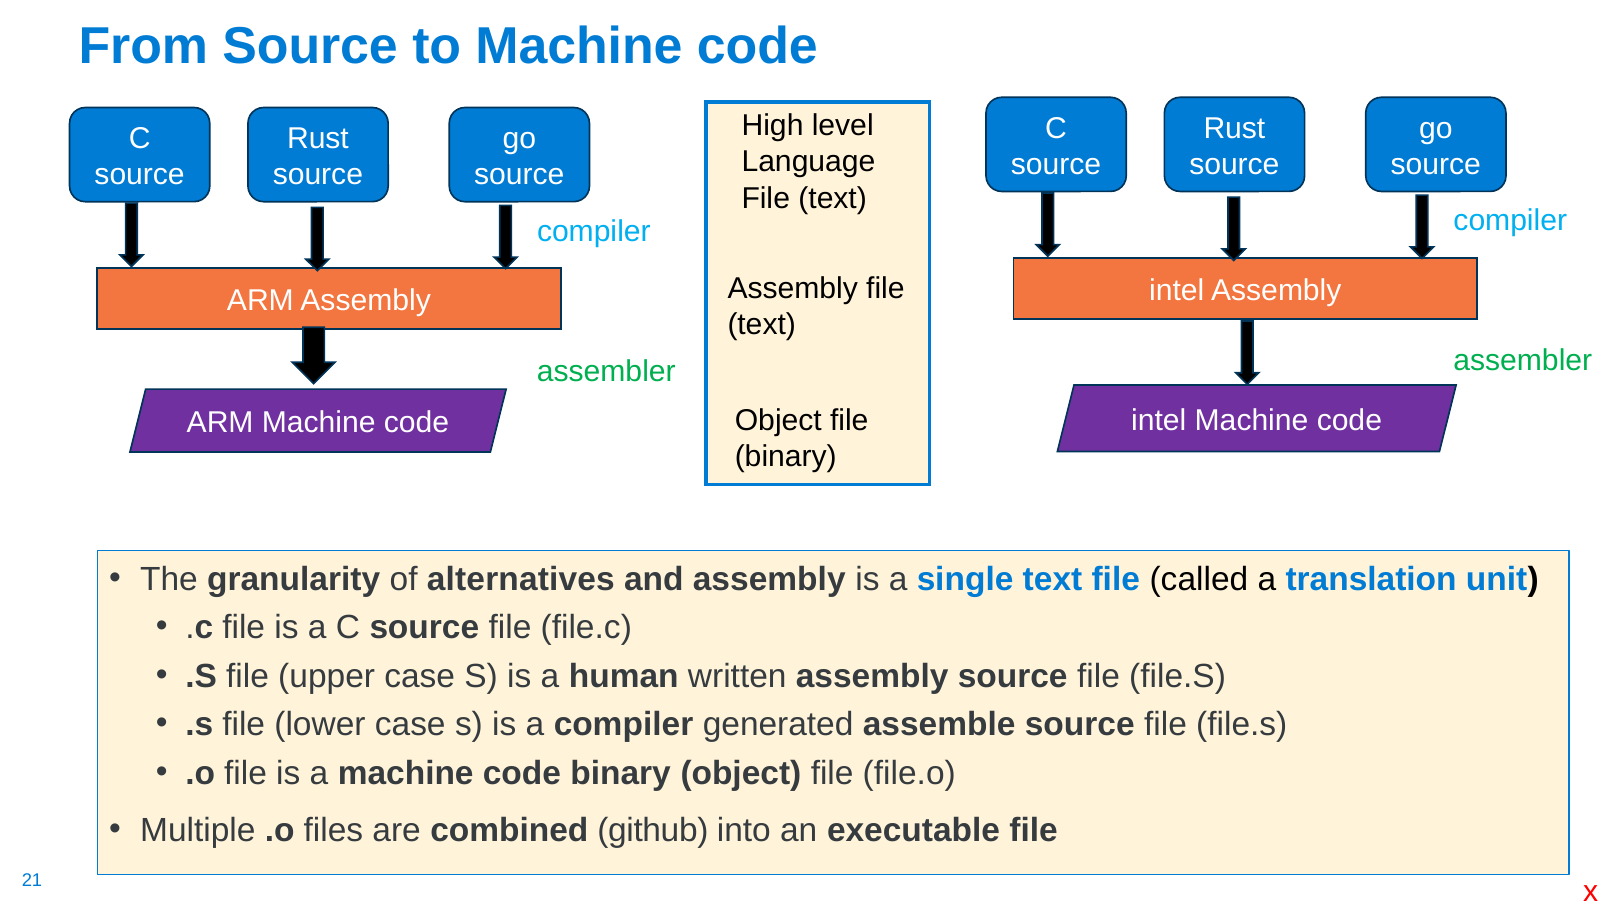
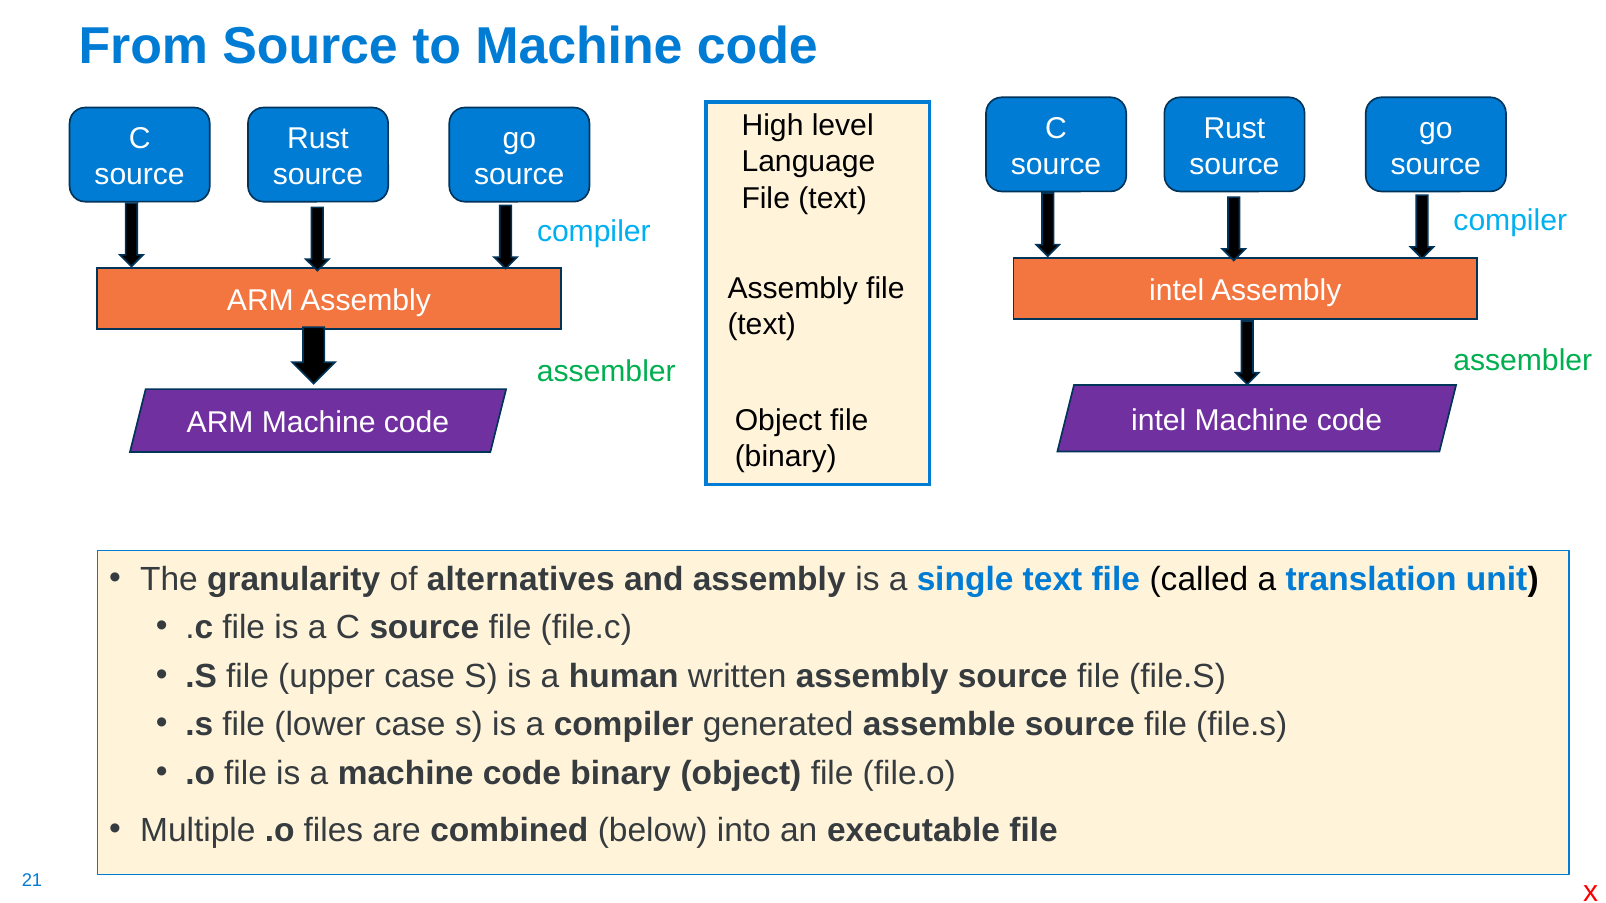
github: github -> below
